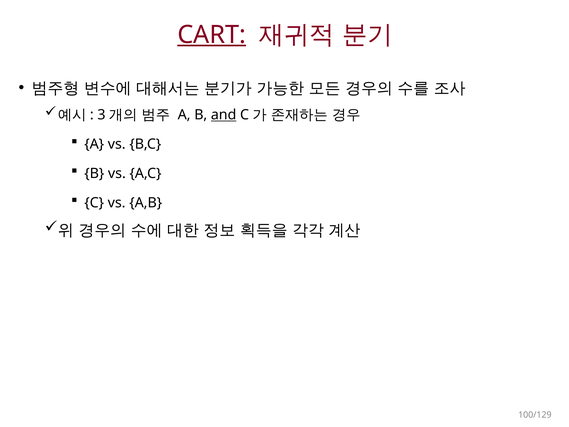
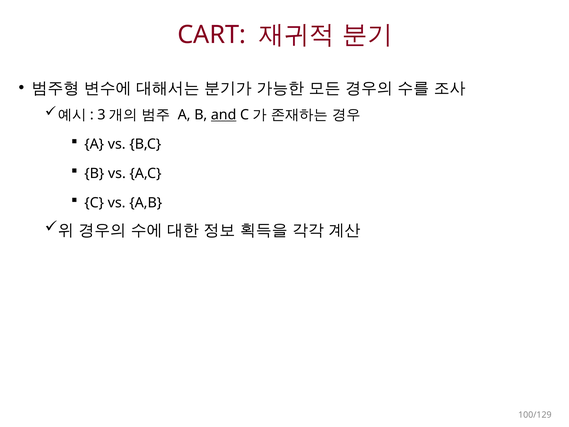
CART underline: present -> none
